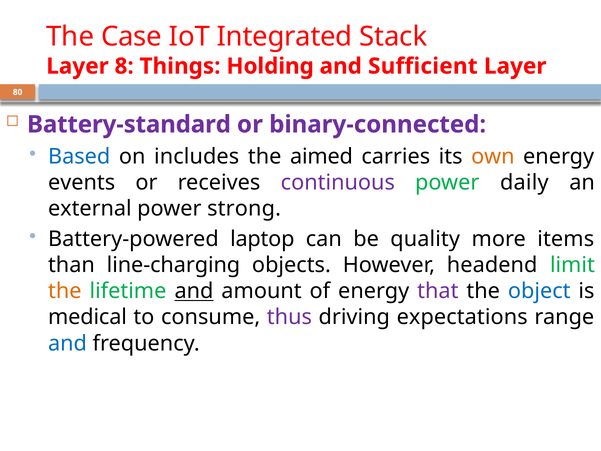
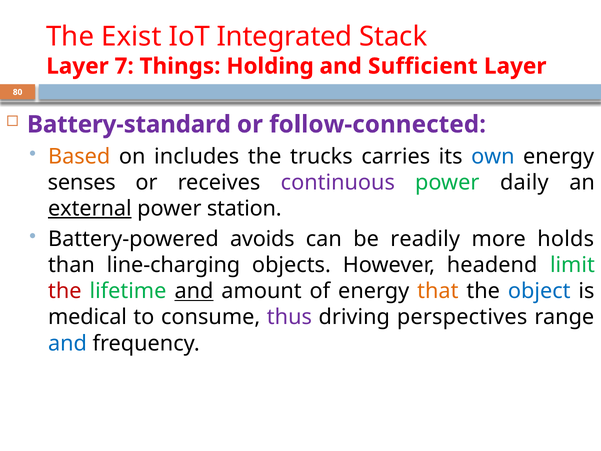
Case: Case -> Exist
8: 8 -> 7
binary-connected: binary-connected -> follow-connected
Based colour: blue -> orange
aimed: aimed -> trucks
own colour: orange -> blue
events: events -> senses
external underline: none -> present
strong: strong -> station
laptop: laptop -> avoids
quality: quality -> readily
items: items -> holds
the at (65, 291) colour: orange -> red
that colour: purple -> orange
expectations: expectations -> perspectives
